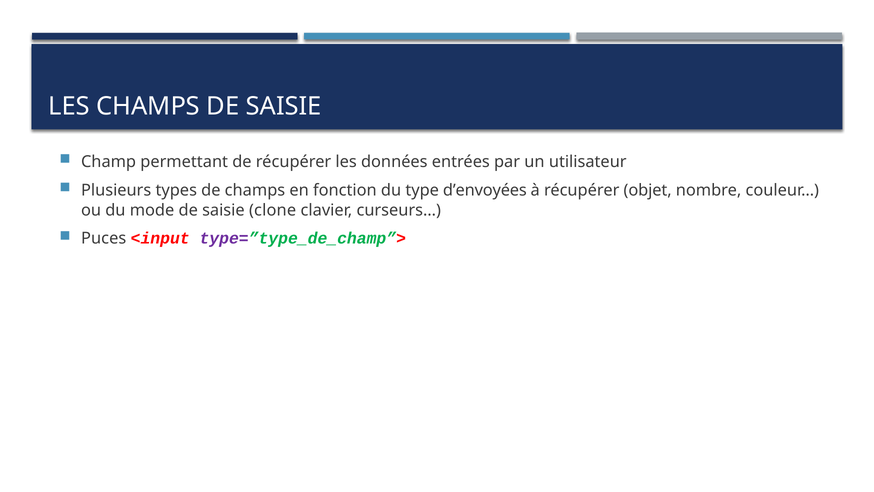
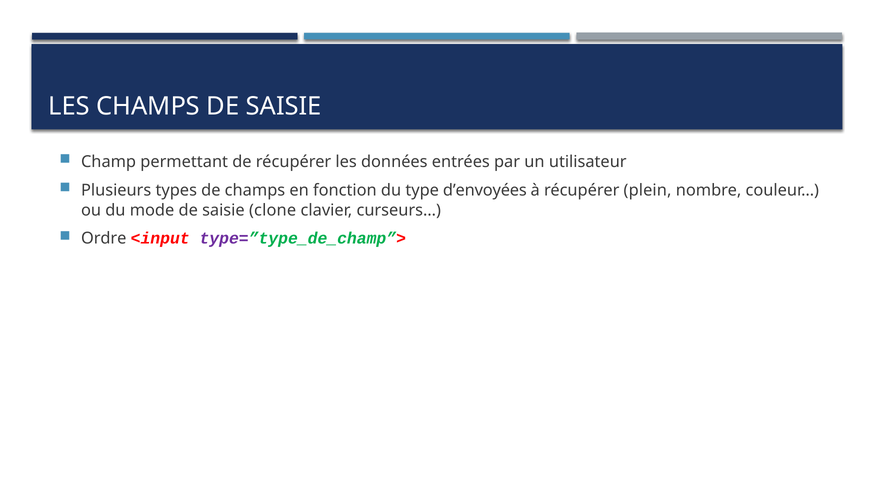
objet: objet -> plein
Puces: Puces -> Ordre
